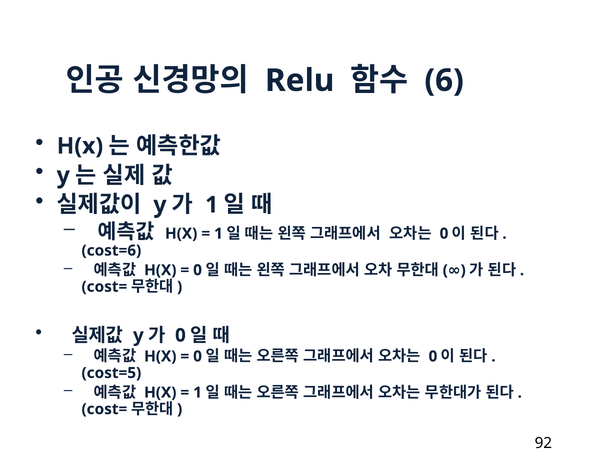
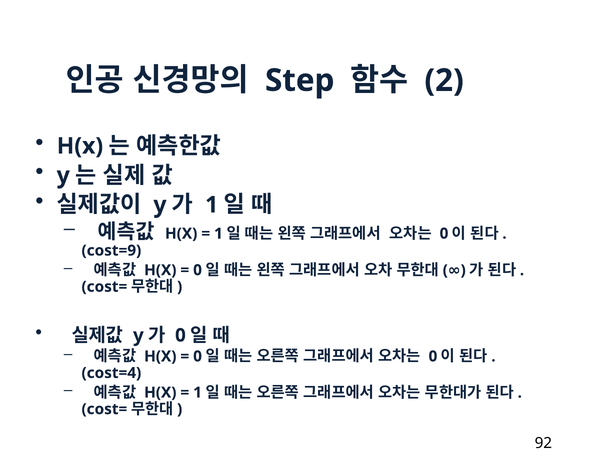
Relu: Relu -> Step
6: 6 -> 2
cost=6: cost=6 -> cost=9
cost=5: cost=5 -> cost=4
